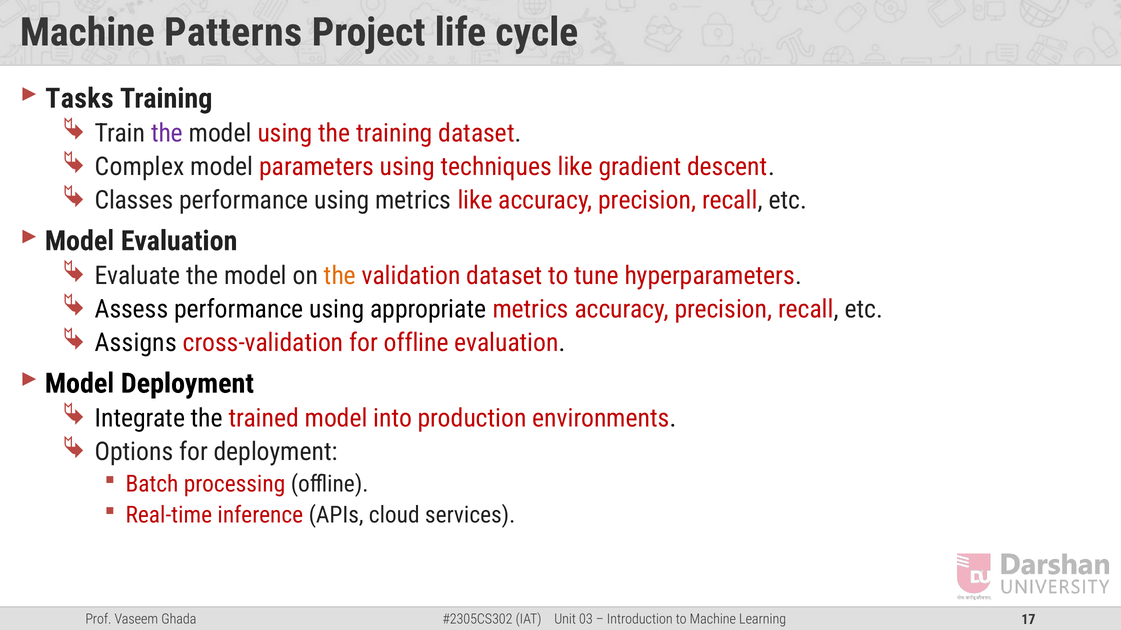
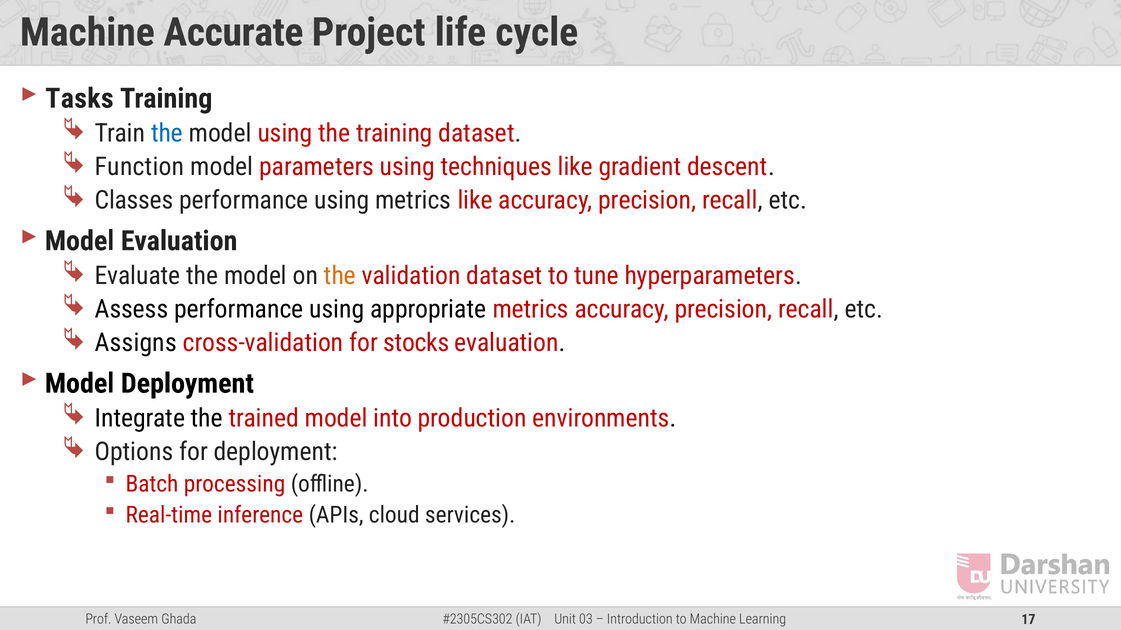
Patterns: Patterns -> Accurate
the at (167, 133) colour: purple -> blue
Complex: Complex -> Function
for offline: offline -> stocks
